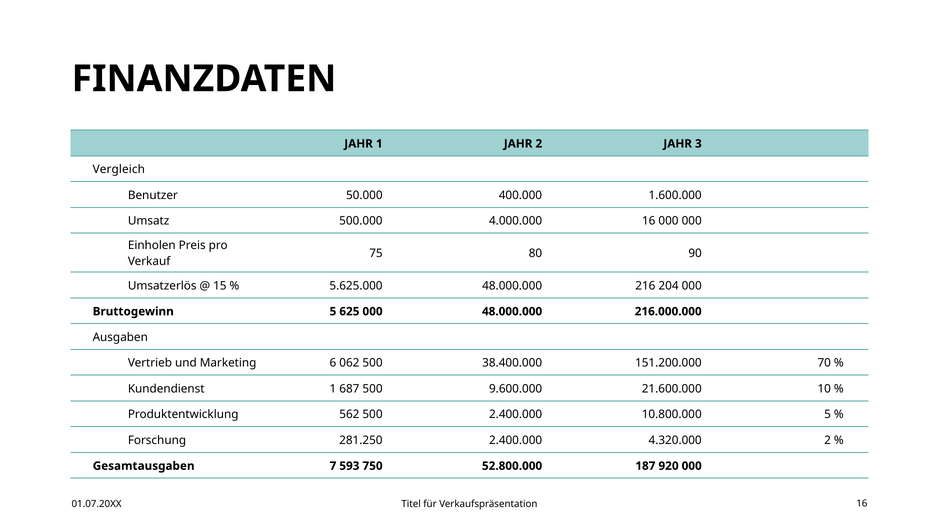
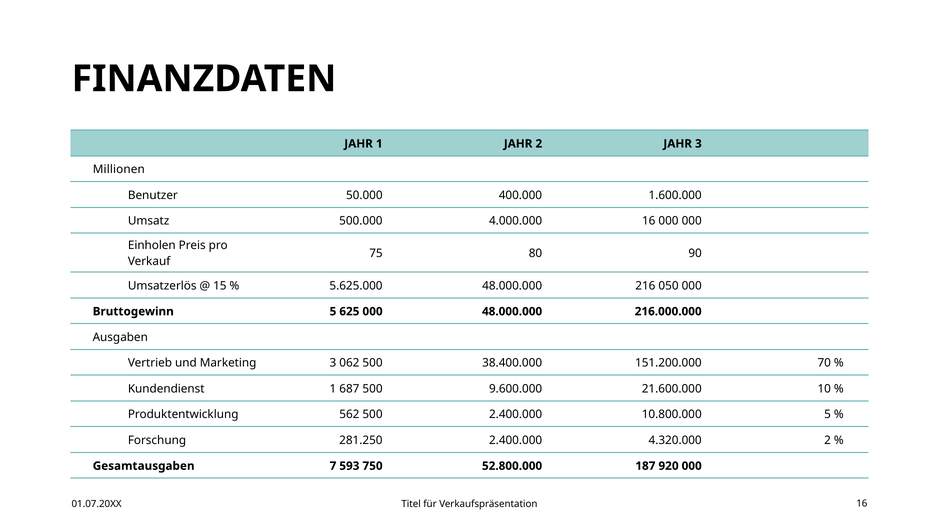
Vergleich: Vergleich -> Millionen
204: 204 -> 050
Marketing 6: 6 -> 3
